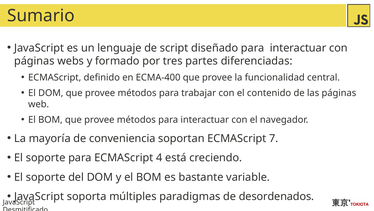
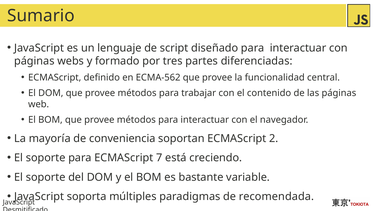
ECMA-400: ECMA-400 -> ECMA-562
7: 7 -> 2
4: 4 -> 7
desordenados: desordenados -> recomendada
